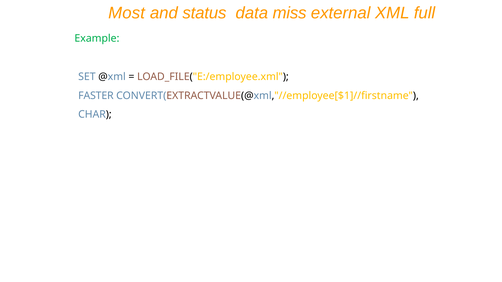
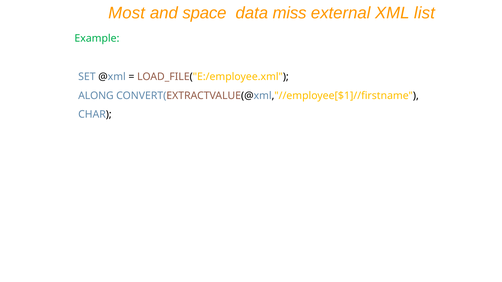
status: status -> space
full: full -> list
FASTER: FASTER -> ALONG
